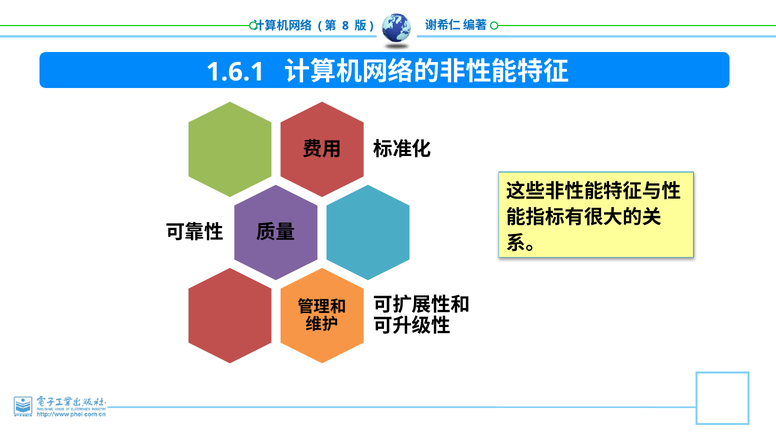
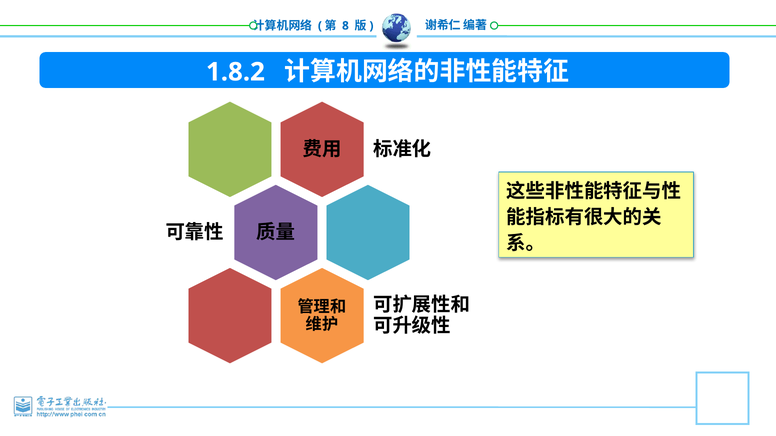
1.6.1: 1.6.1 -> 1.8.2
